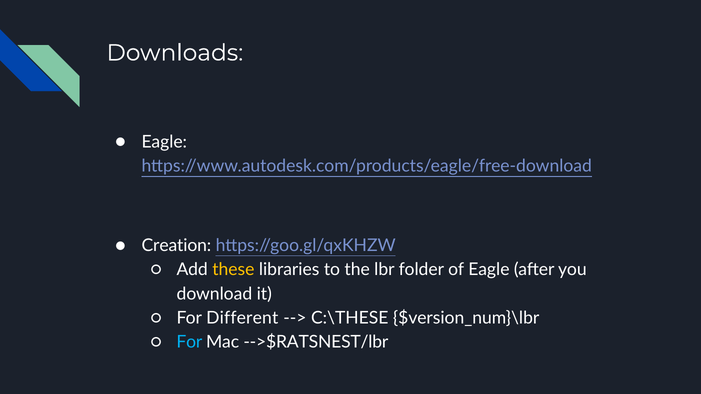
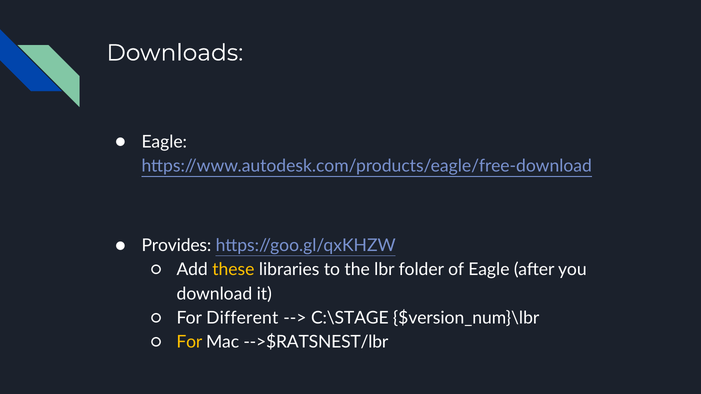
Creation: Creation -> Provides
C:\THESE: C:\THESE -> C:\STAGE
For at (189, 342) colour: light blue -> yellow
